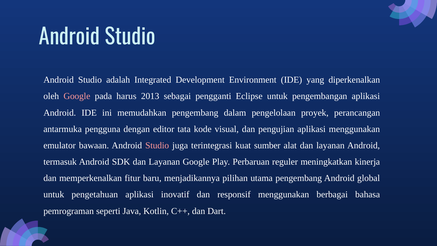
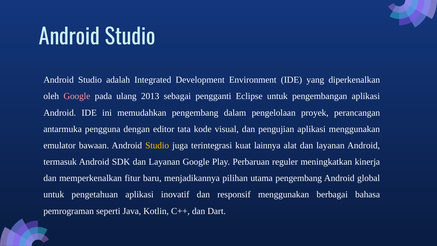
harus: harus -> ulang
Studio at (157, 145) colour: pink -> yellow
sumber: sumber -> lainnya
